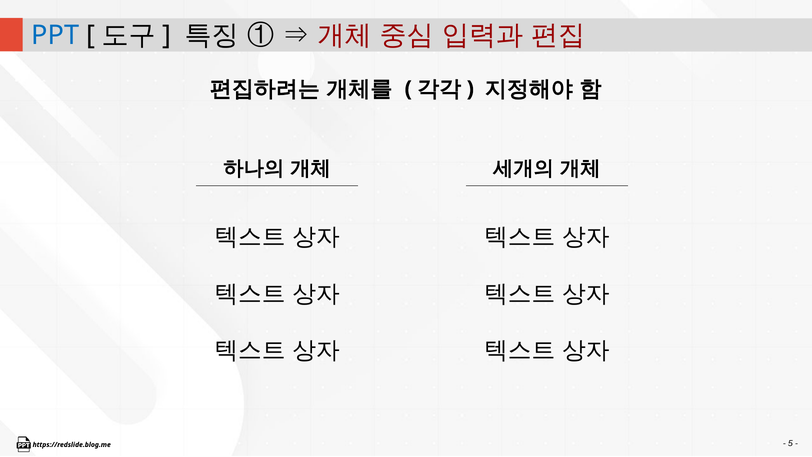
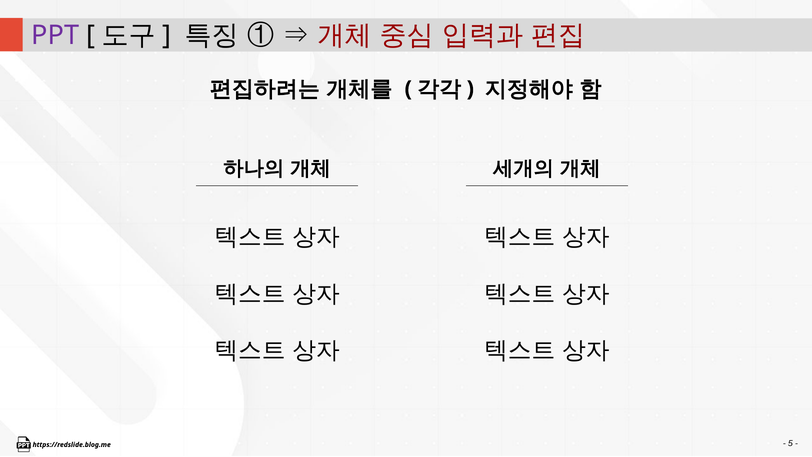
PPT colour: blue -> purple
